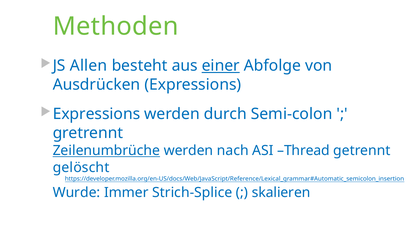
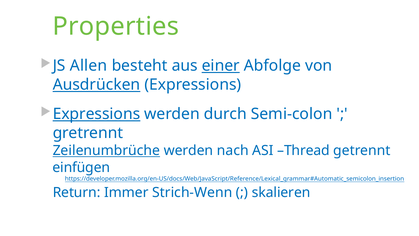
Methoden: Methoden -> Properties
Ausdrücken underline: none -> present
Expressions at (96, 114) underline: none -> present
gelöscht: gelöscht -> einfügen
Wurde: Wurde -> Return
Strich-Splice: Strich-Splice -> Strich-Wenn
